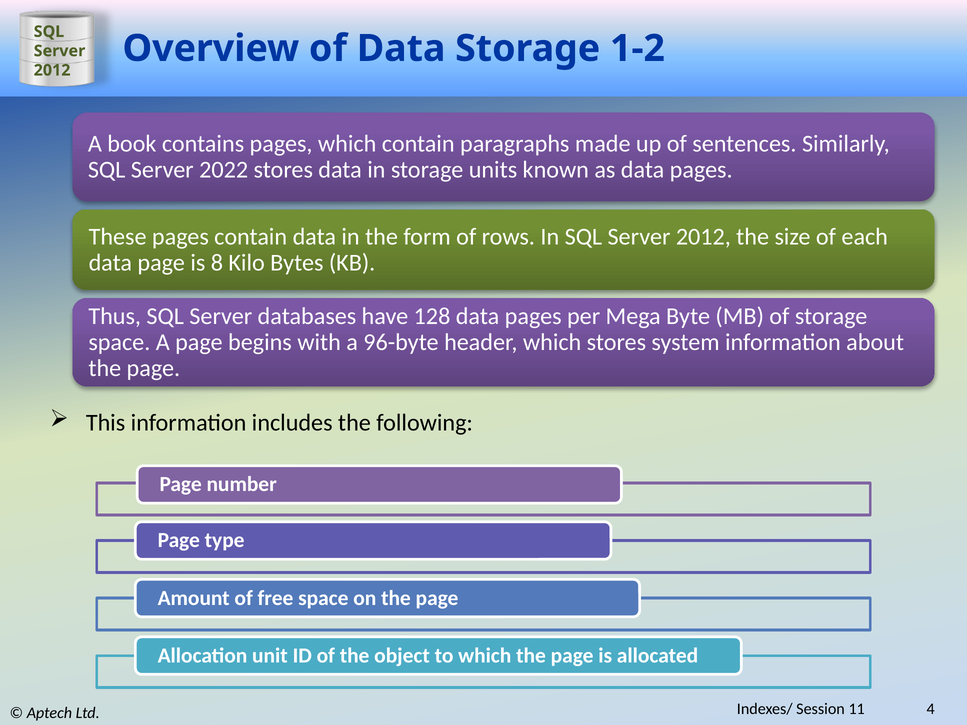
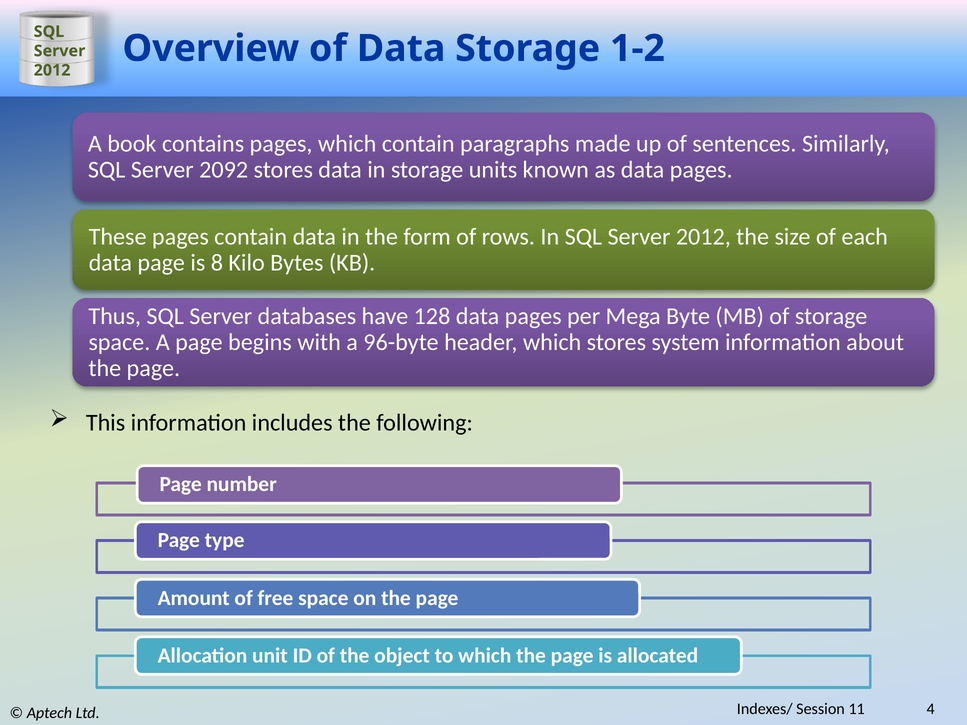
2022: 2022 -> 2092
